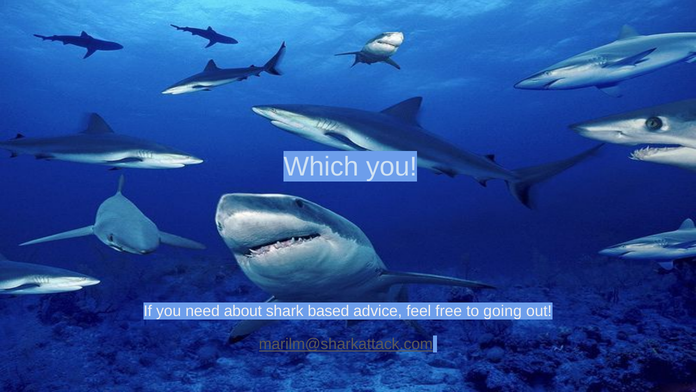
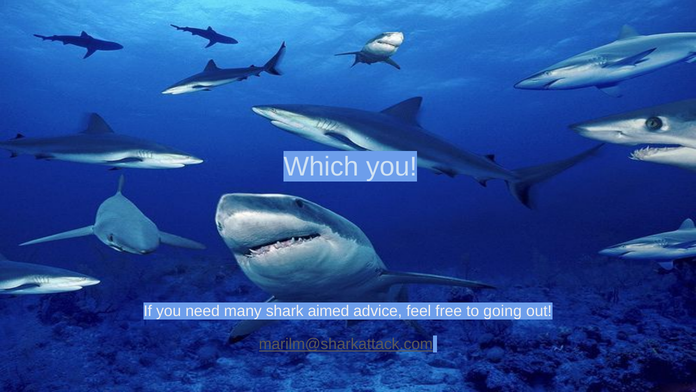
about: about -> many
based: based -> aimed
